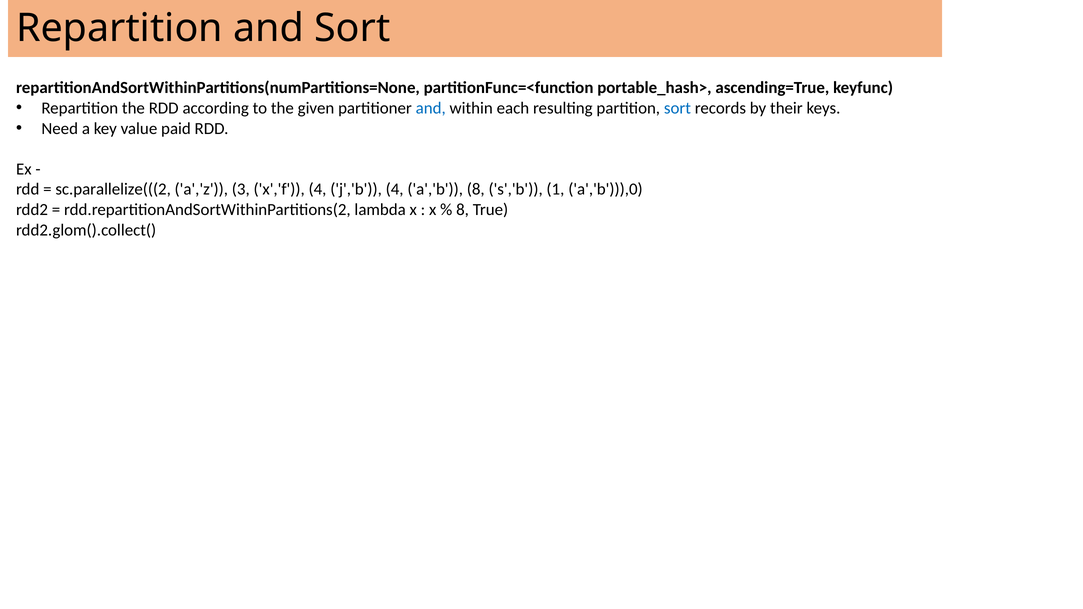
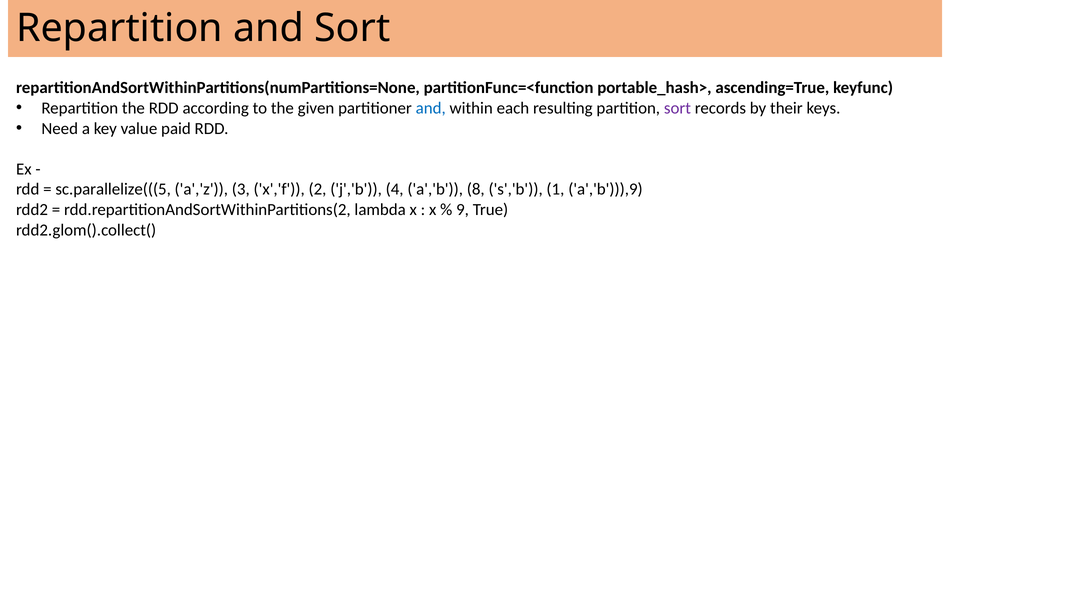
sort at (677, 108) colour: blue -> purple
sc.parallelize(((2: sc.parallelize(((2 -> sc.parallelize(((5
x','f 4: 4 -> 2
a','b'))),0: a','b'))),0 -> a','b'))),9
8 at (463, 210): 8 -> 9
